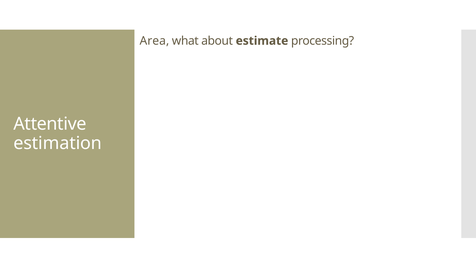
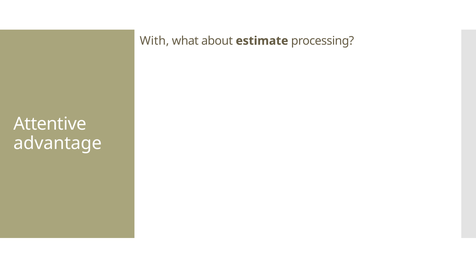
Area: Area -> With
estimation: estimation -> advantage
